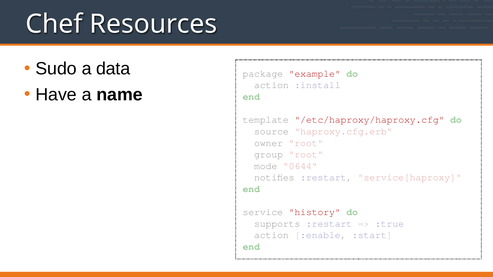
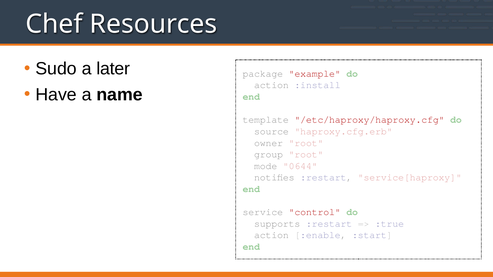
data: data -> later
history: history -> control
